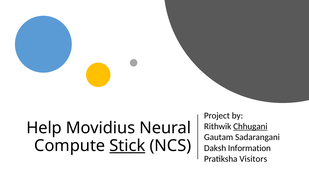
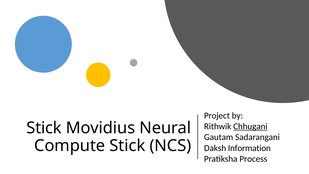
Help at (44, 128): Help -> Stick
Stick at (127, 145) underline: present -> none
Visitors: Visitors -> Process
